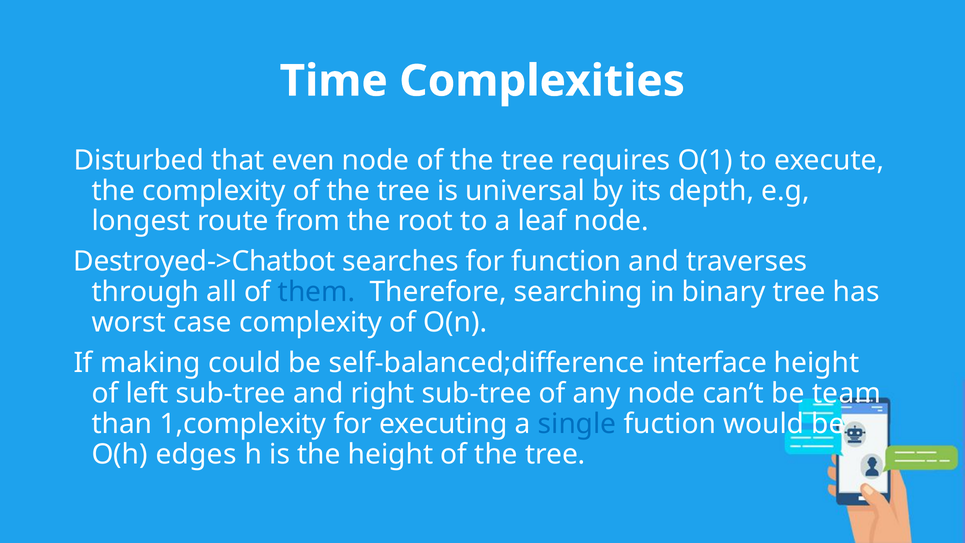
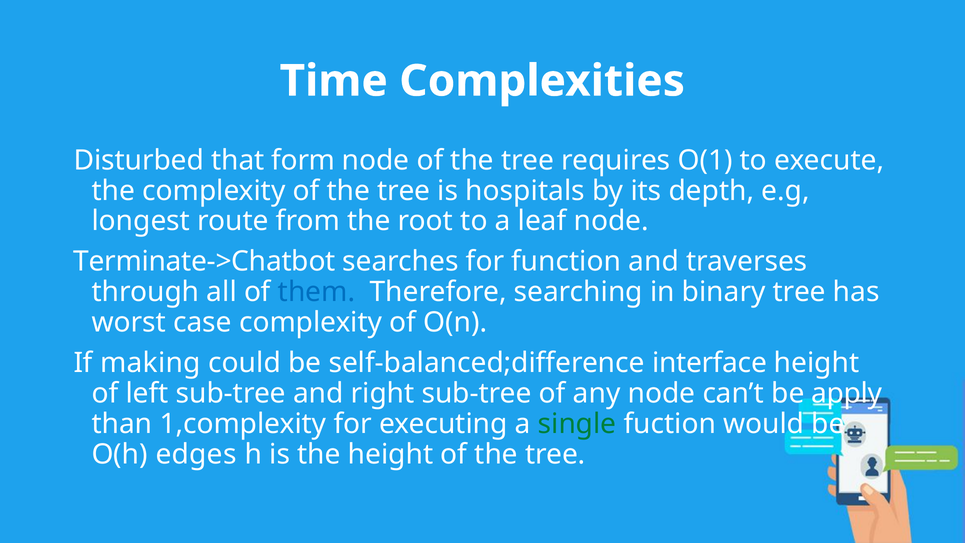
even: even -> form
universal: universal -> hospitals
Destroyed->Chatbot: Destroyed->Chatbot -> Terminate->Chatbot
team: team -> apply
single colour: blue -> green
